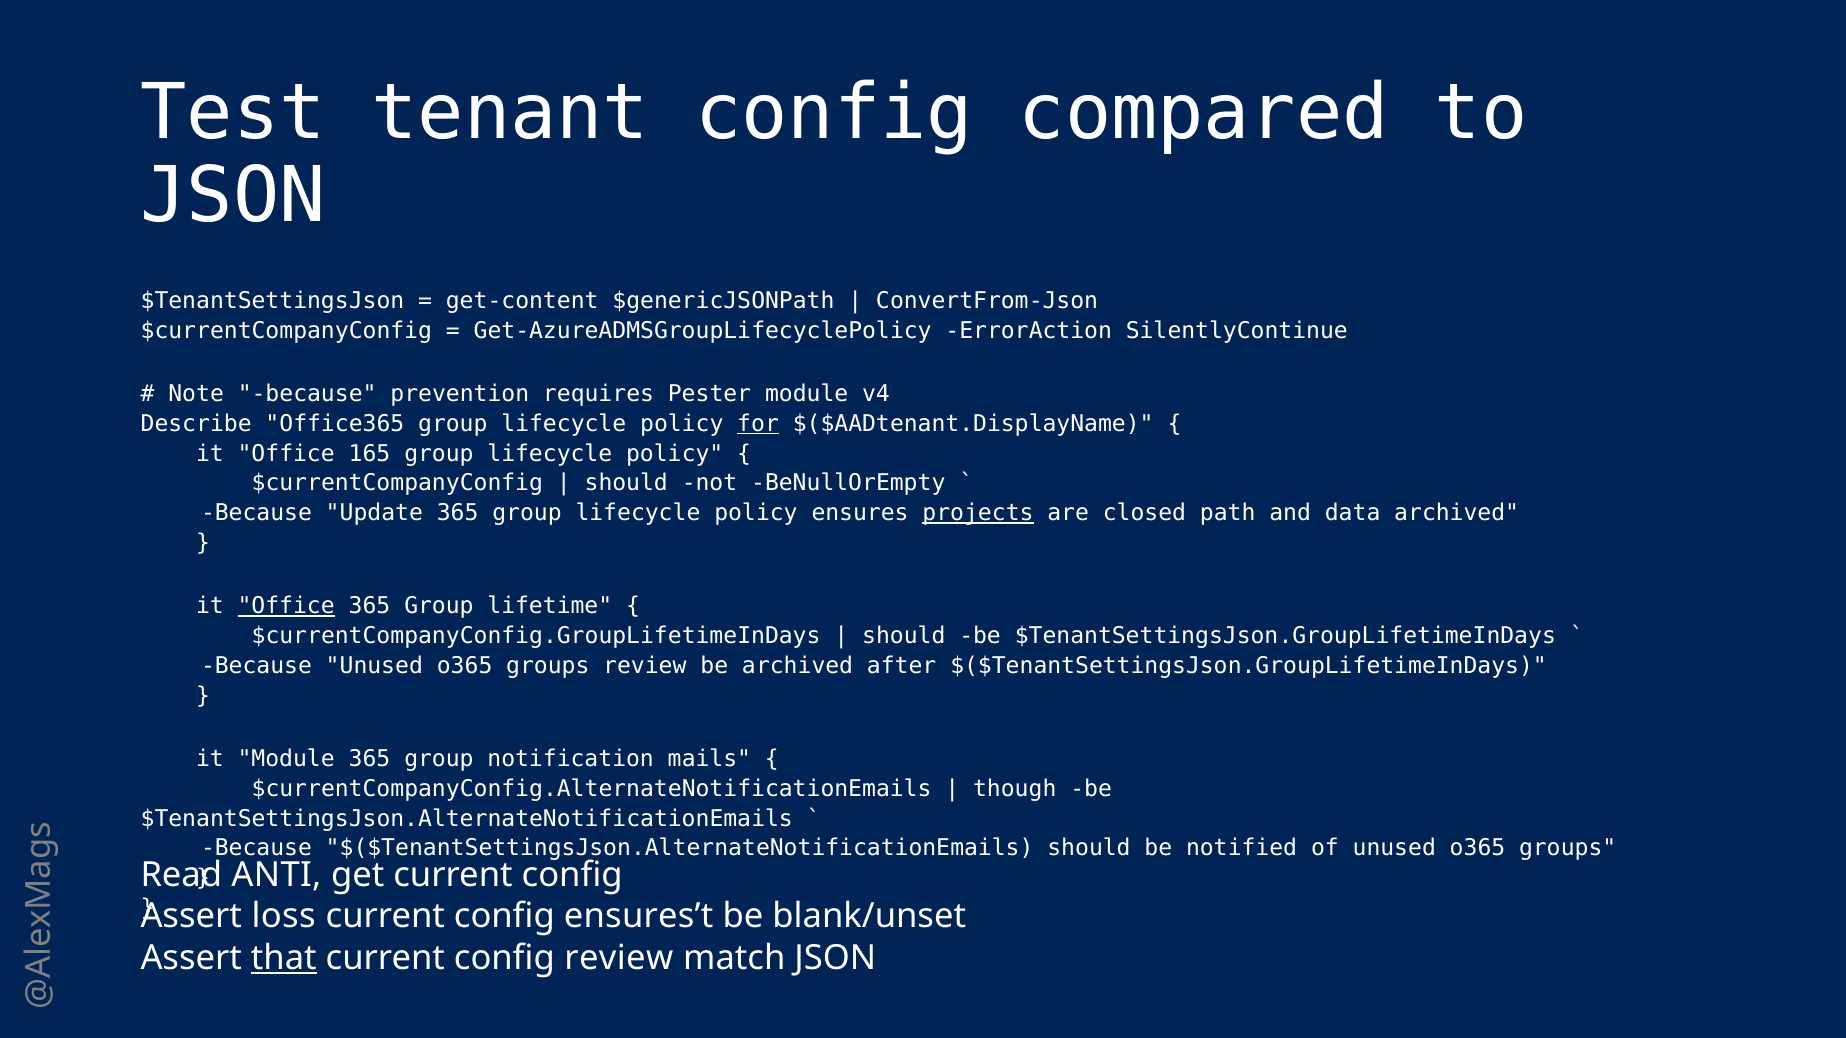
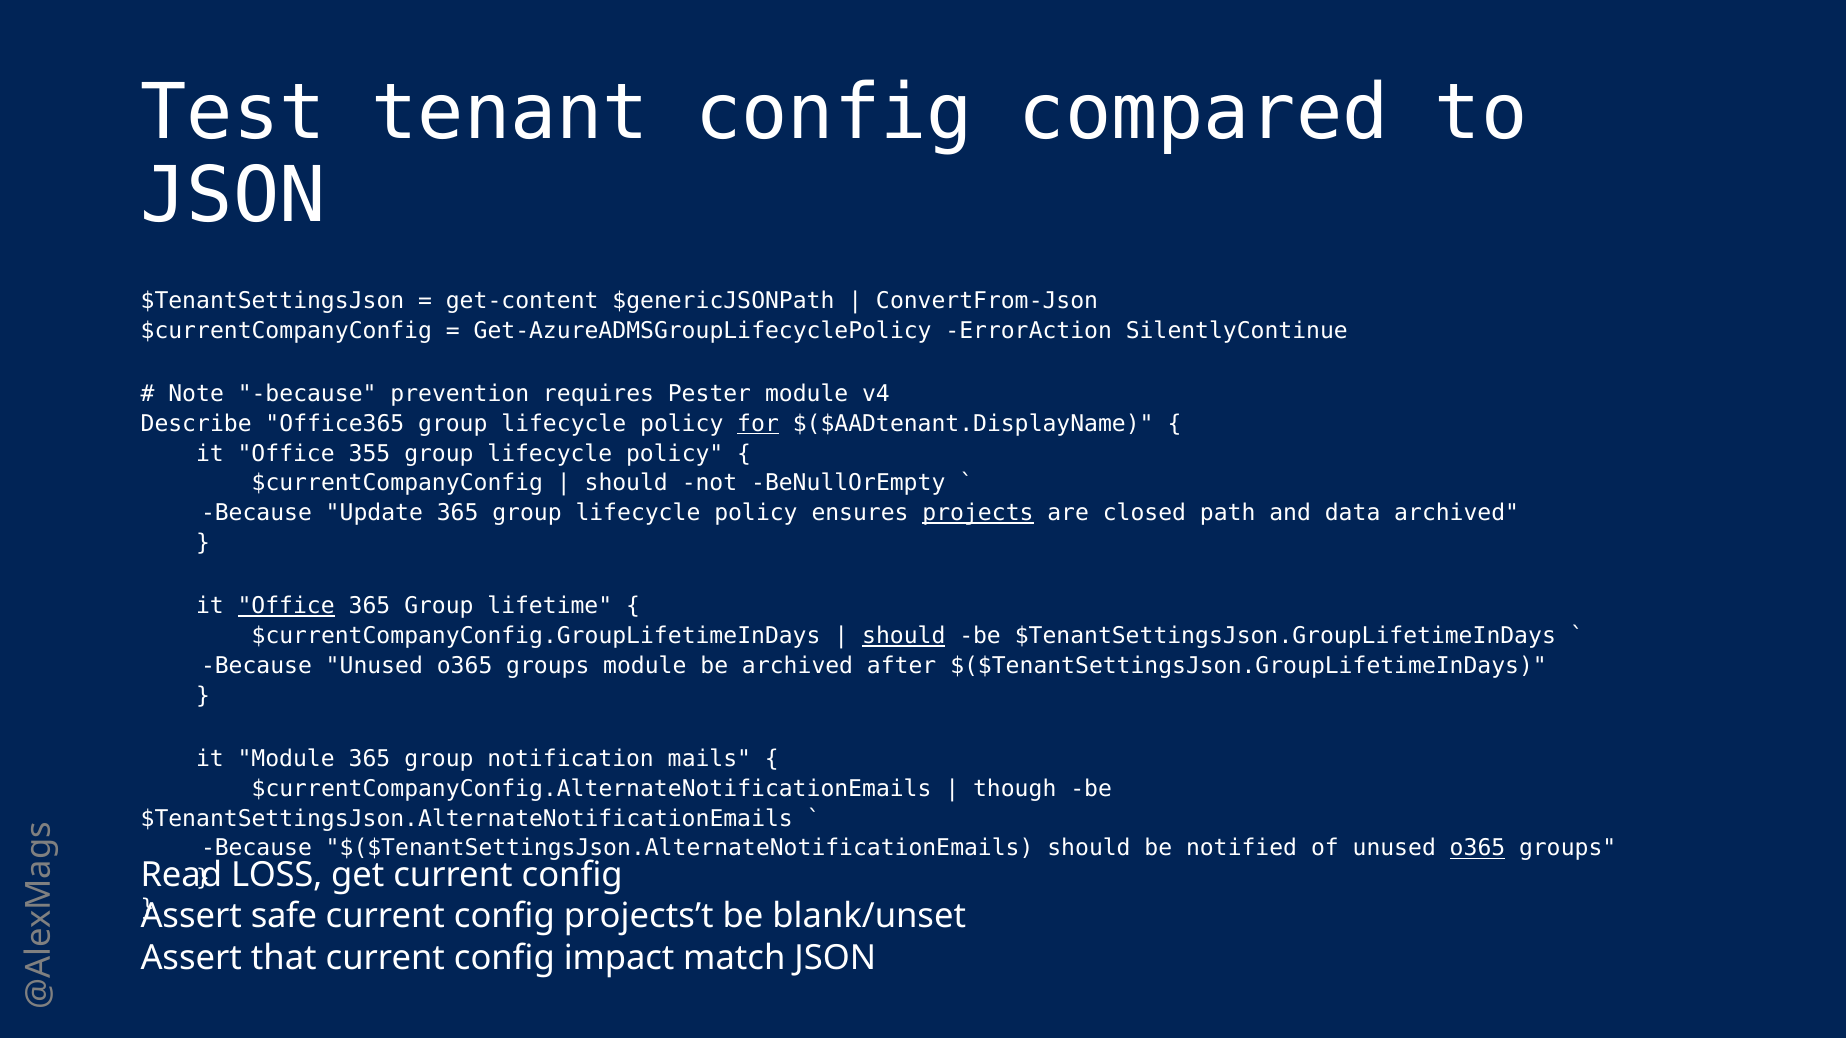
165: 165 -> 355
should at (904, 636) underline: none -> present
groups review: review -> module
o365 at (1478, 849) underline: none -> present
ANTI: ANTI -> LOSS
loss: loss -> safe
ensures’t: ensures’t -> projects’t
that underline: present -> none
config review: review -> impact
